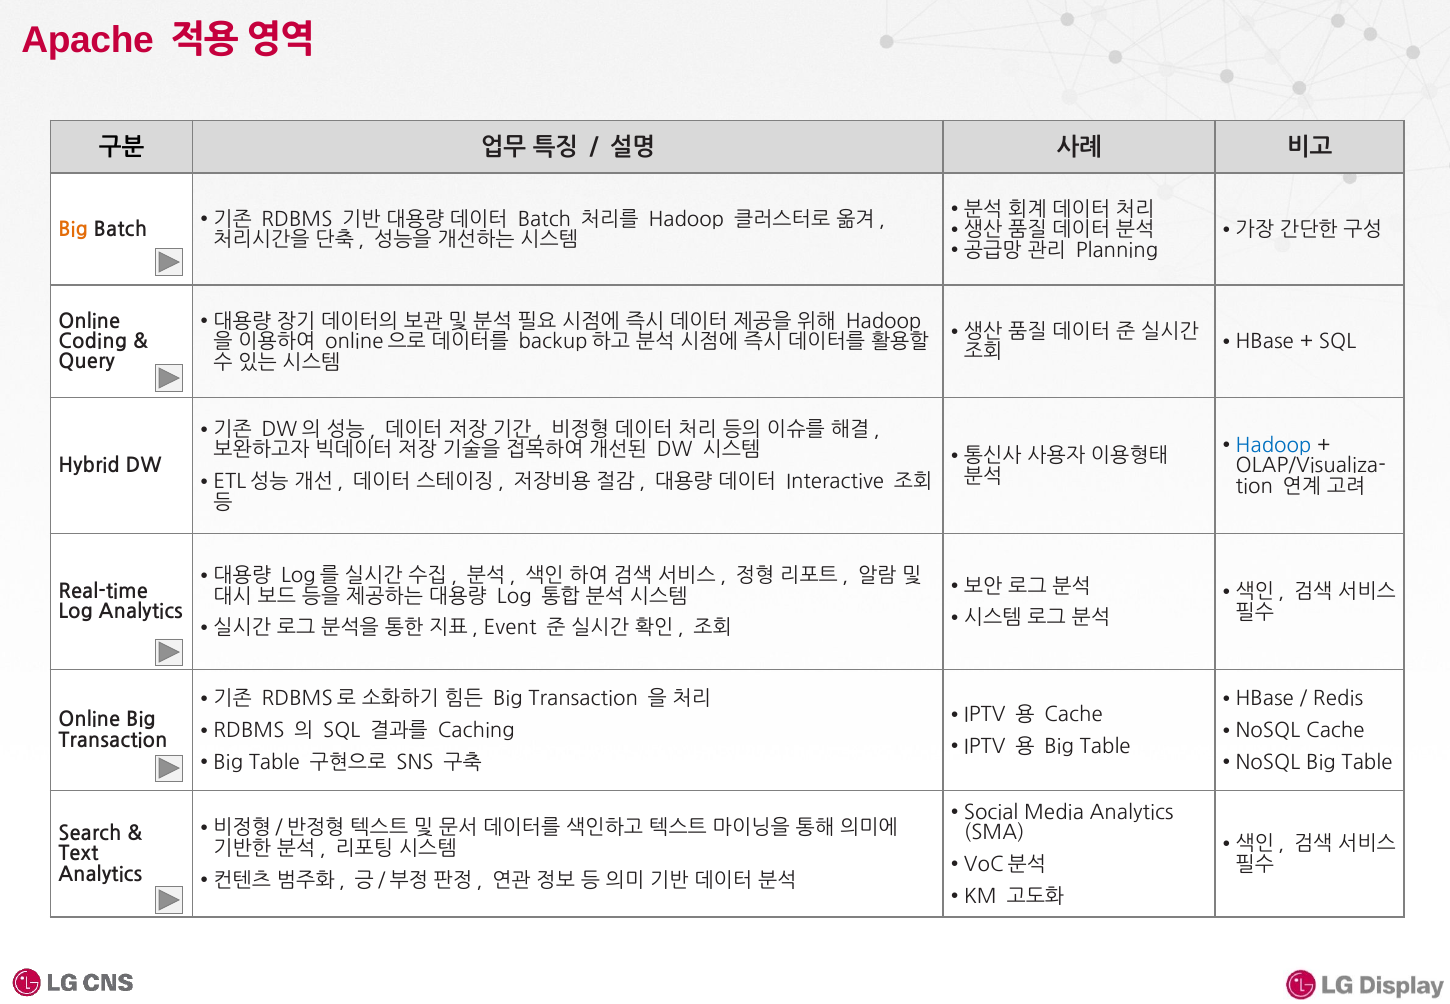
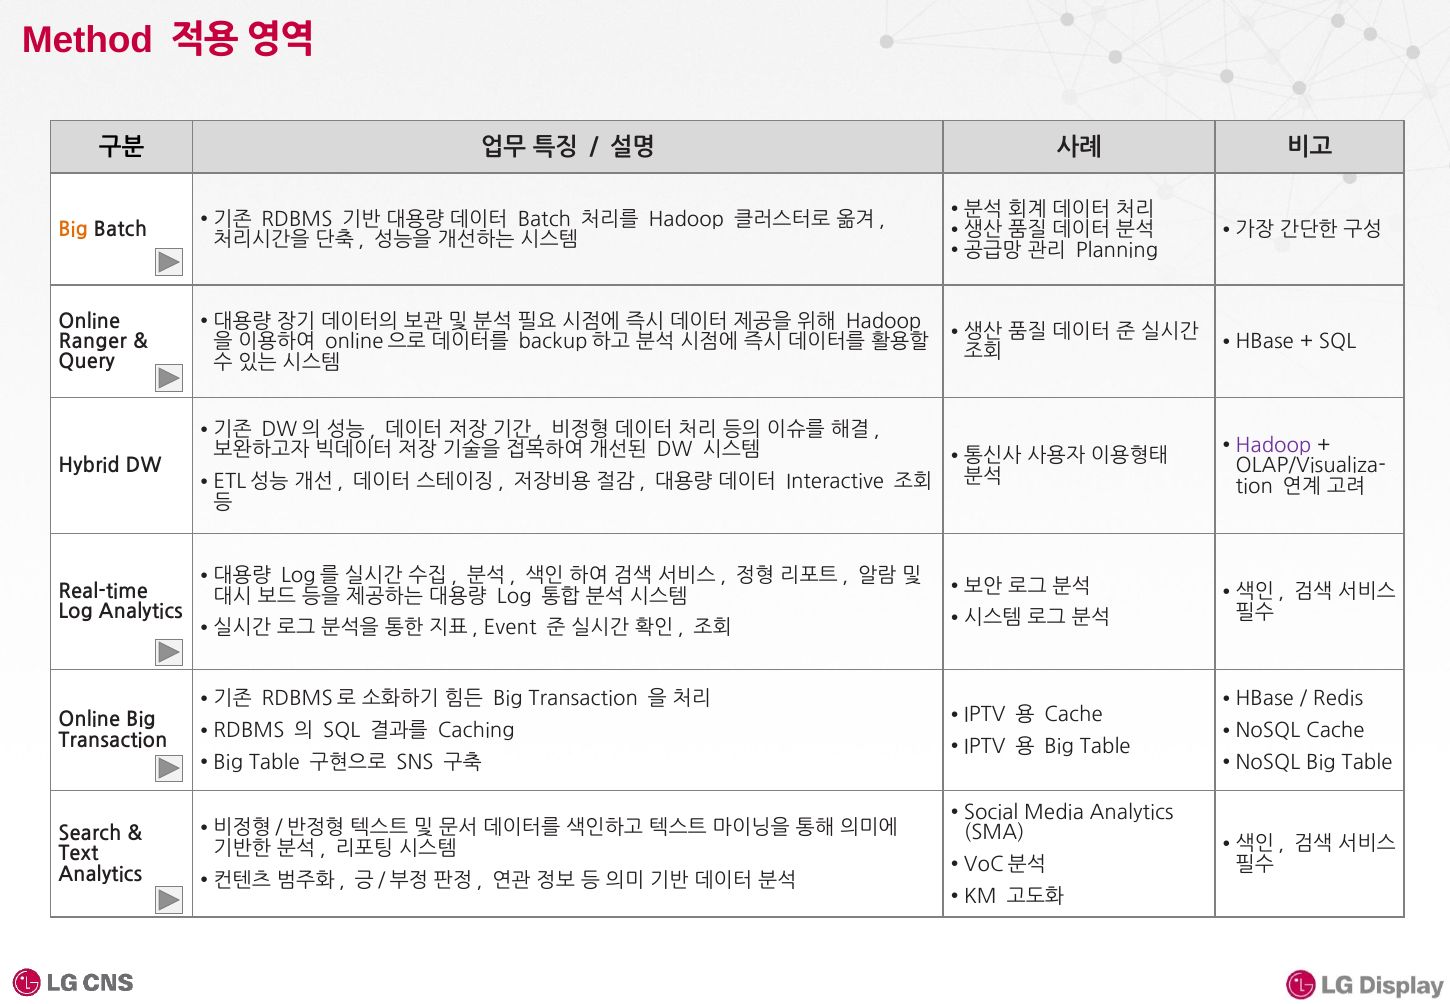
Apache: Apache -> Method
Coding: Coding -> Ranger
Hadoop at (1274, 445) colour: blue -> purple
